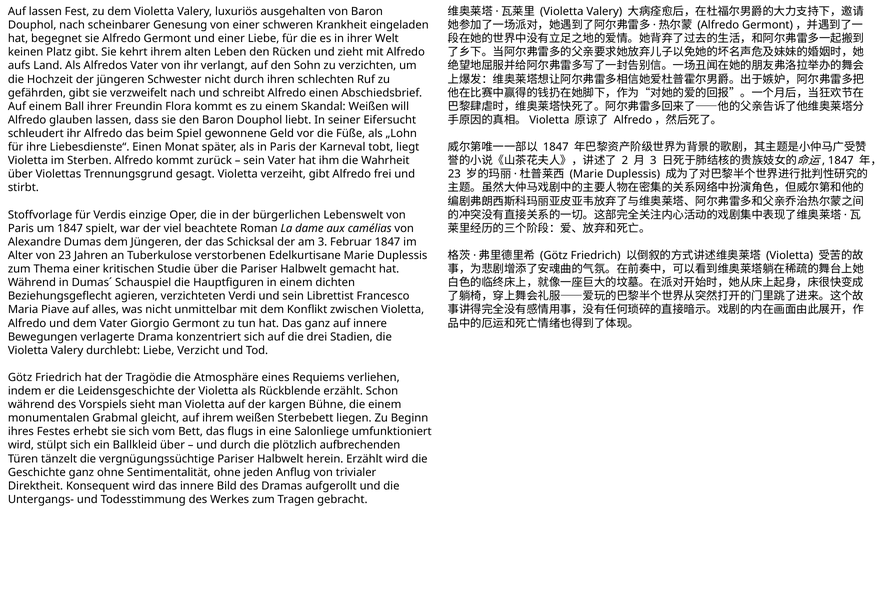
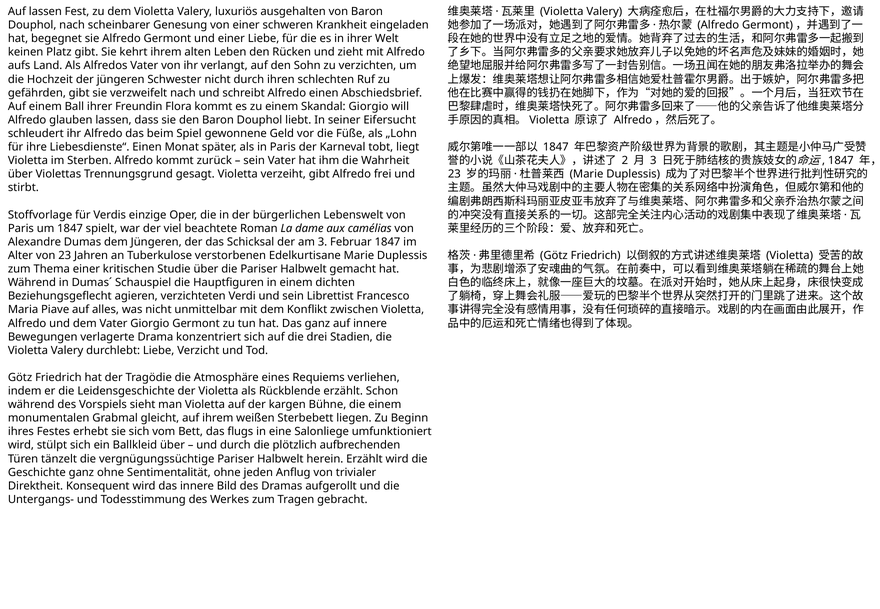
Skandal Weißen: Weißen -> Giorgio
